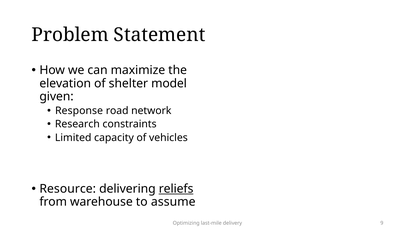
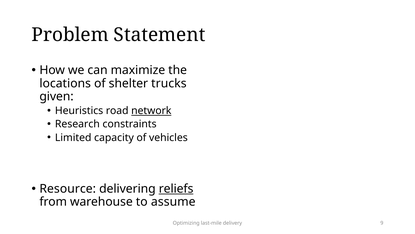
elevation: elevation -> locations
model: model -> trucks
Response: Response -> Heuristics
network underline: none -> present
